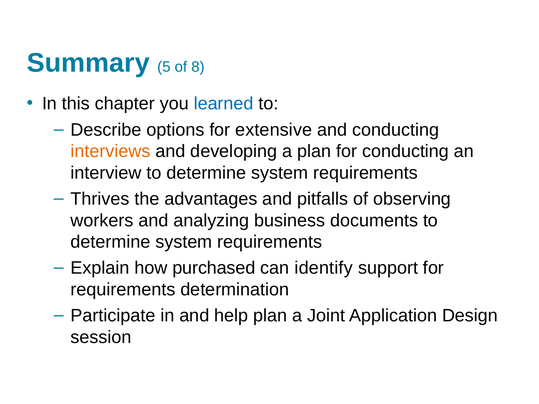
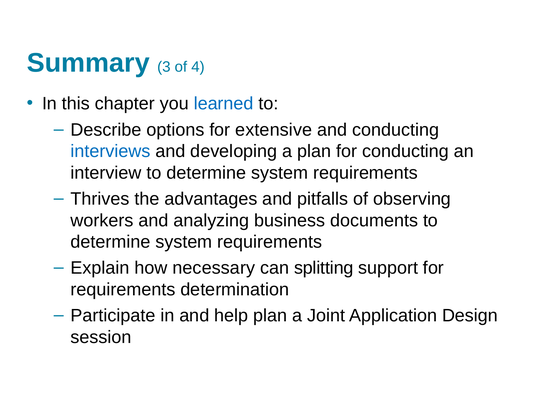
5: 5 -> 3
8: 8 -> 4
interviews colour: orange -> blue
purchased: purchased -> necessary
identify: identify -> splitting
